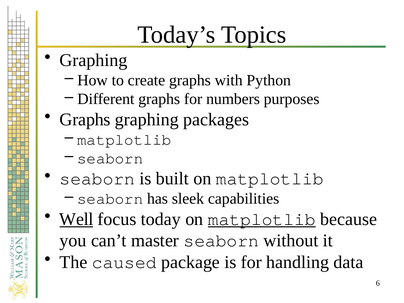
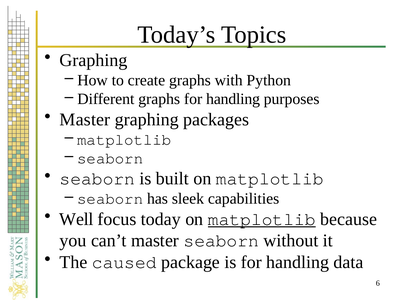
graphs for numbers: numbers -> handling
Graphs at (85, 119): Graphs -> Master
Well underline: present -> none
